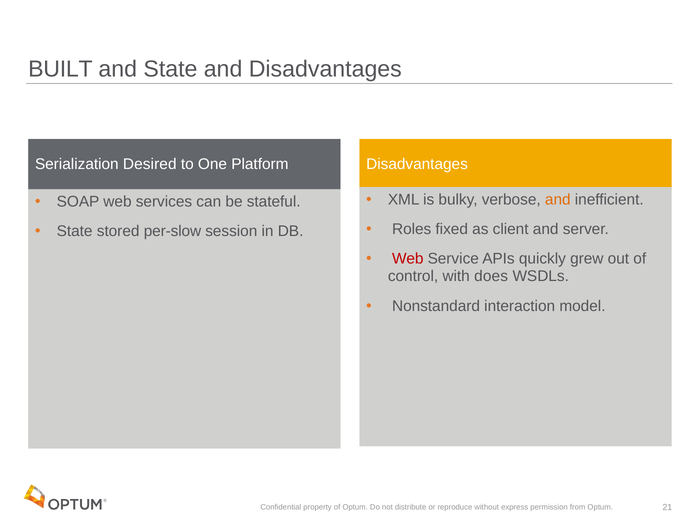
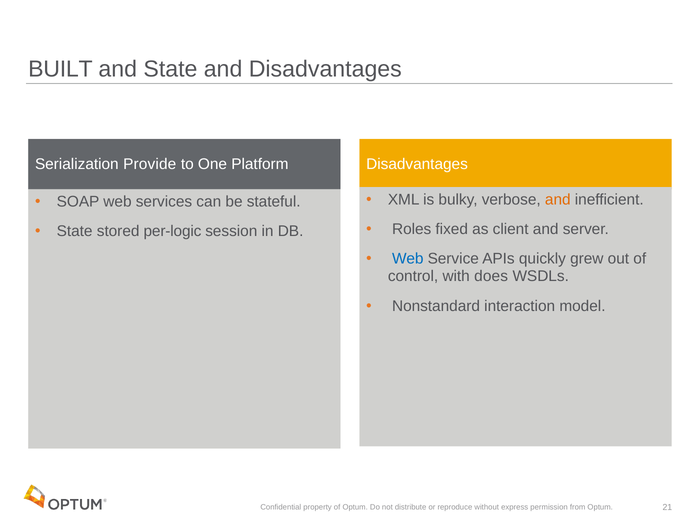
Desired: Desired -> Provide
per-slow: per-slow -> per-logic
Web at (408, 258) colour: red -> blue
